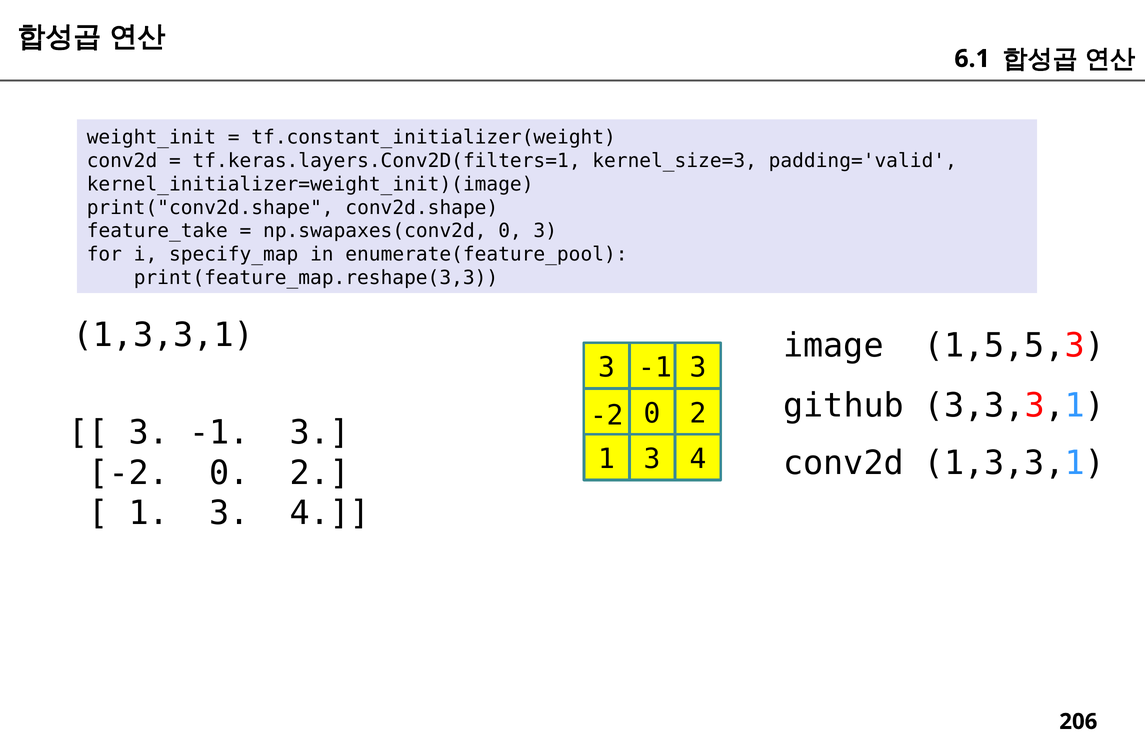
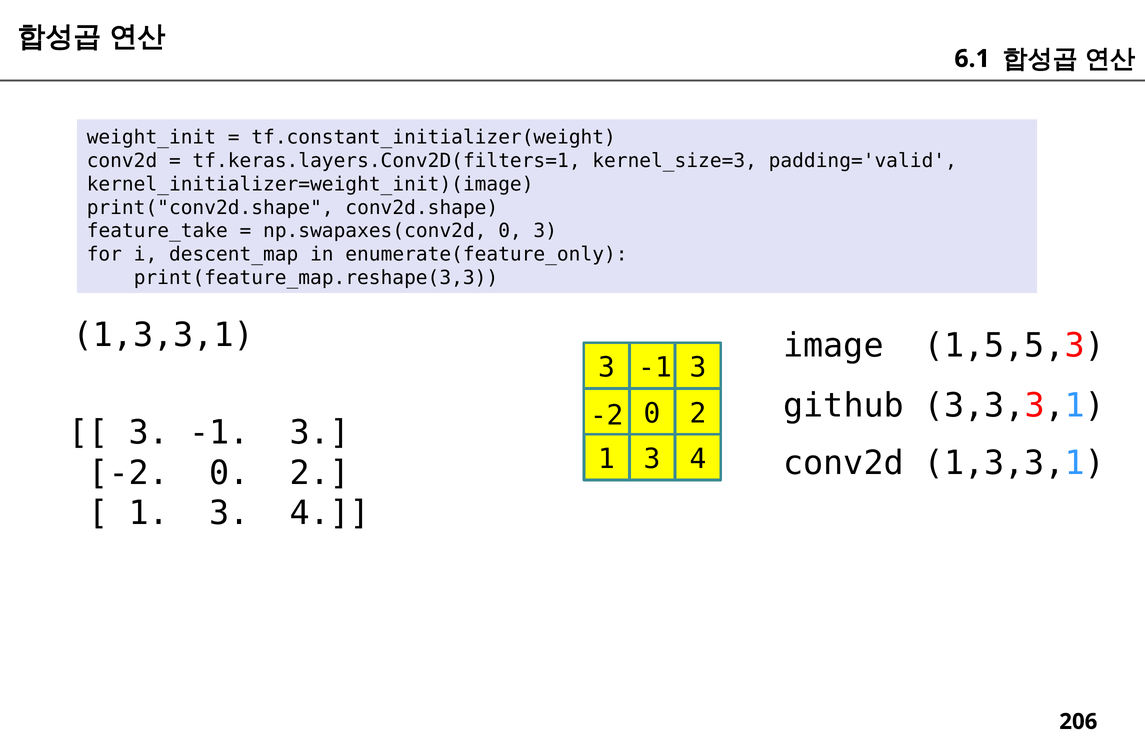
specify_map: specify_map -> descent_map
enumerate(feature_pool: enumerate(feature_pool -> enumerate(feature_only
